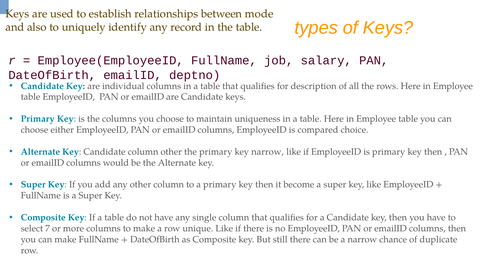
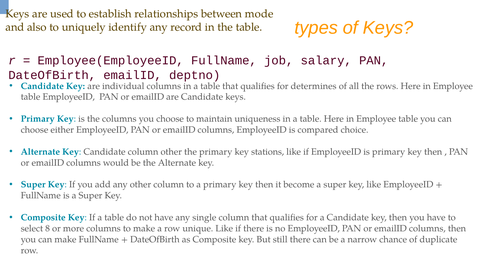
description: description -> determines
key narrow: narrow -> stations
7: 7 -> 8
